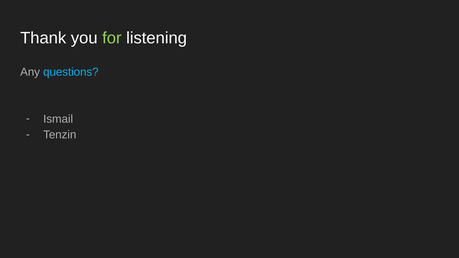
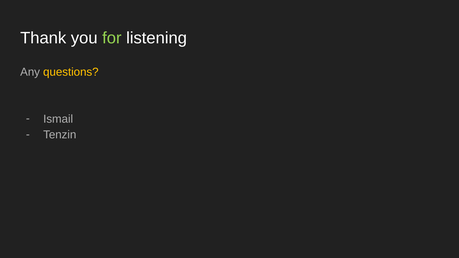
questions colour: light blue -> yellow
